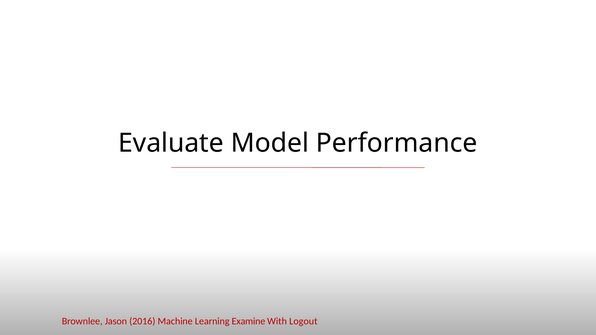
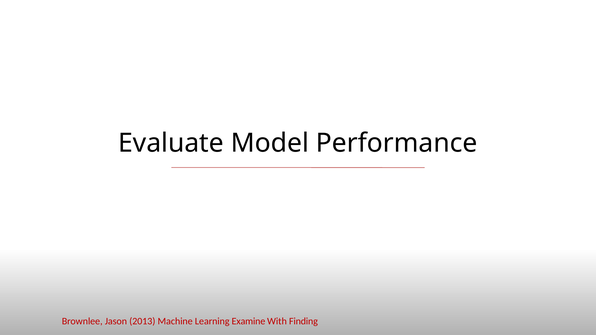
2016: 2016 -> 2013
Logout: Logout -> Finding
